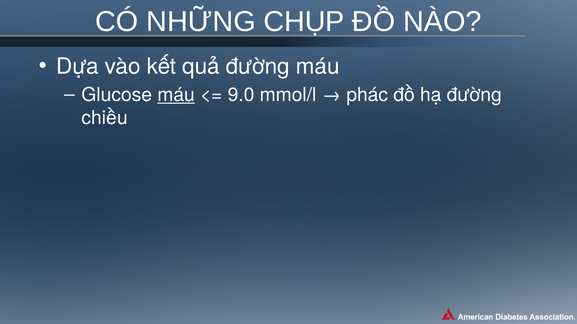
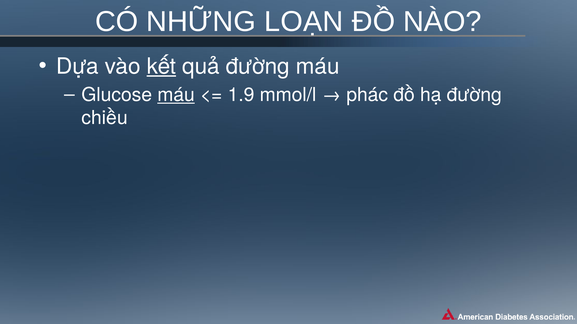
CHỤP: CHỤP -> LOẠN
kết underline: none -> present
9.0: 9.0 -> 1.9
